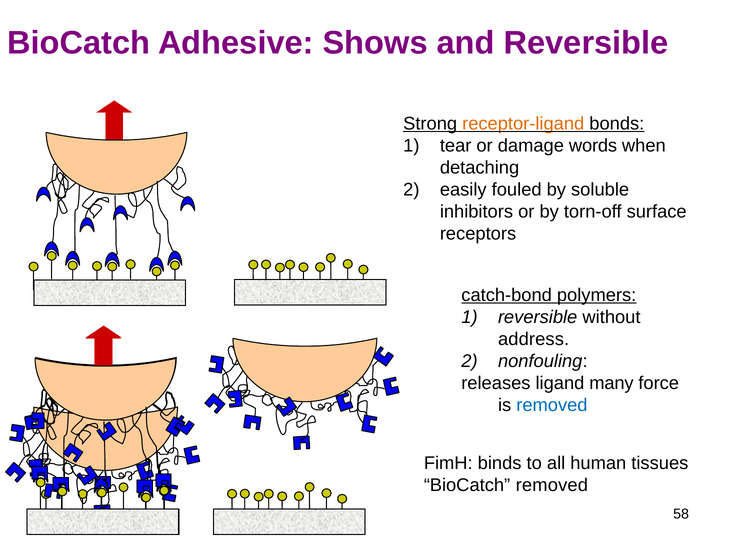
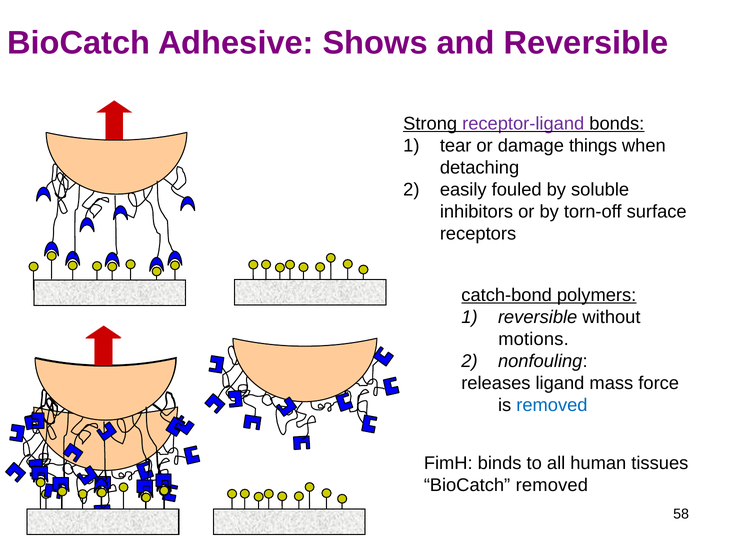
receptor-ligand colour: orange -> purple
words: words -> things
address: address -> motions
many: many -> mass
